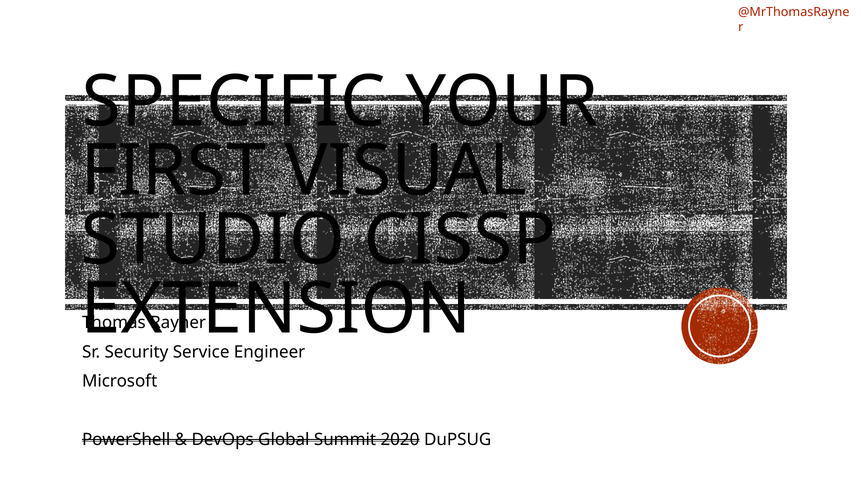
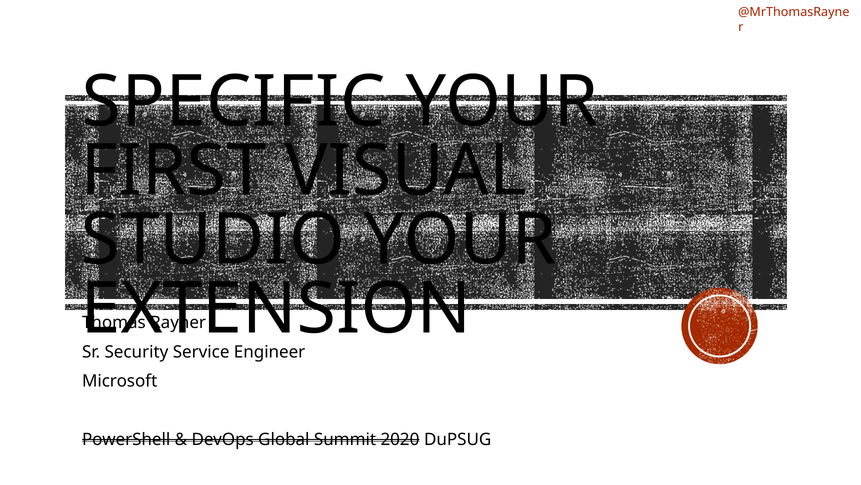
STUDIO CISSP: CISSP -> YOUR
